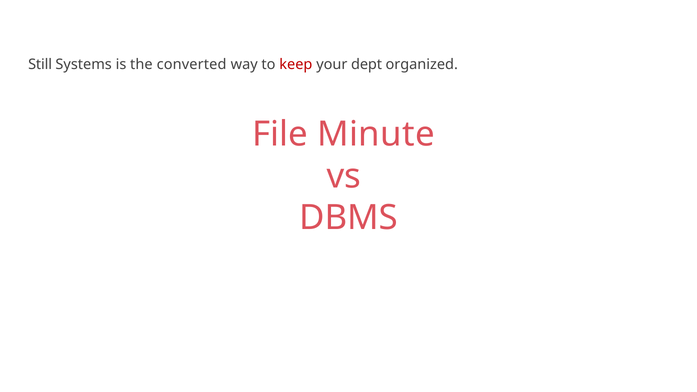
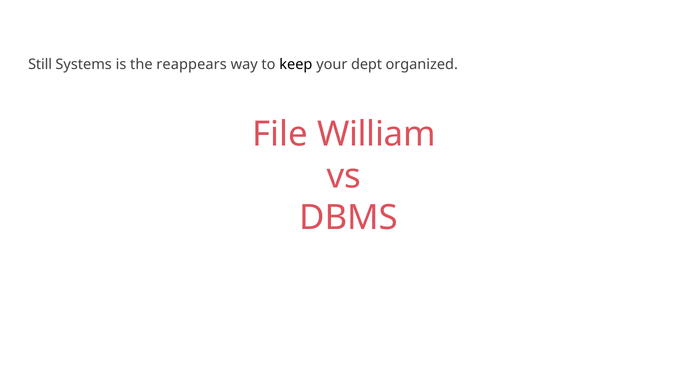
converted: converted -> reappears
keep colour: red -> black
Minute: Minute -> William
